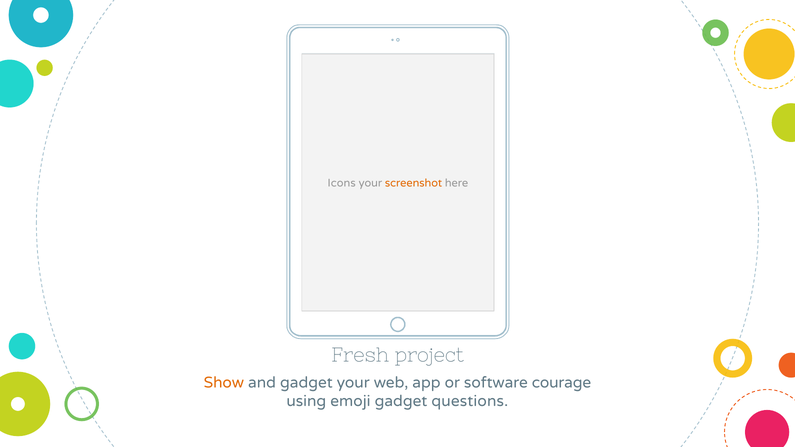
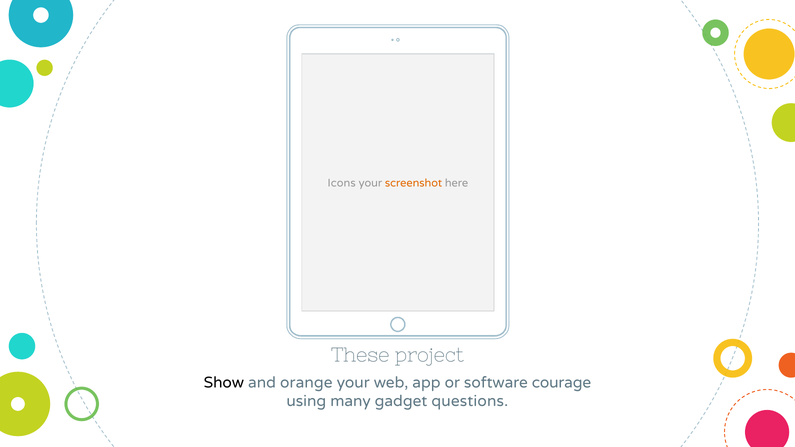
Fresh: Fresh -> These
Show colour: orange -> black
and gadget: gadget -> orange
emoji: emoji -> many
